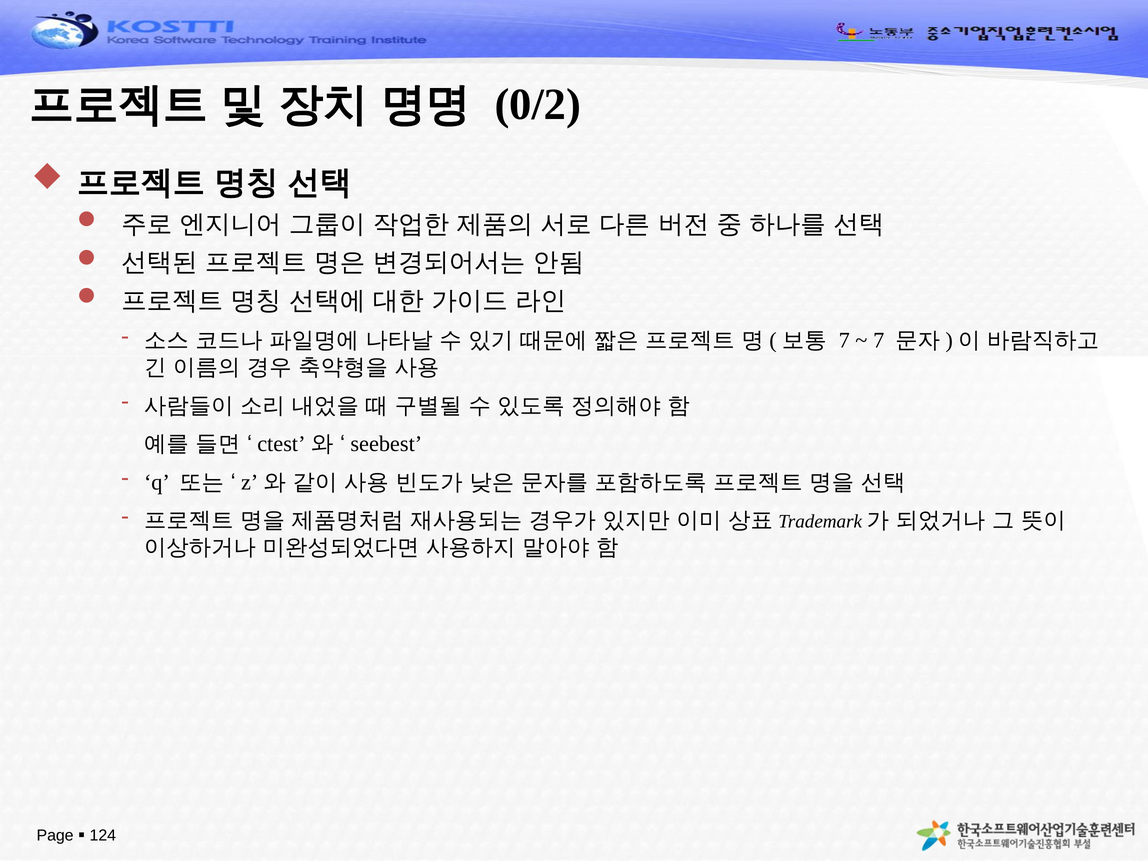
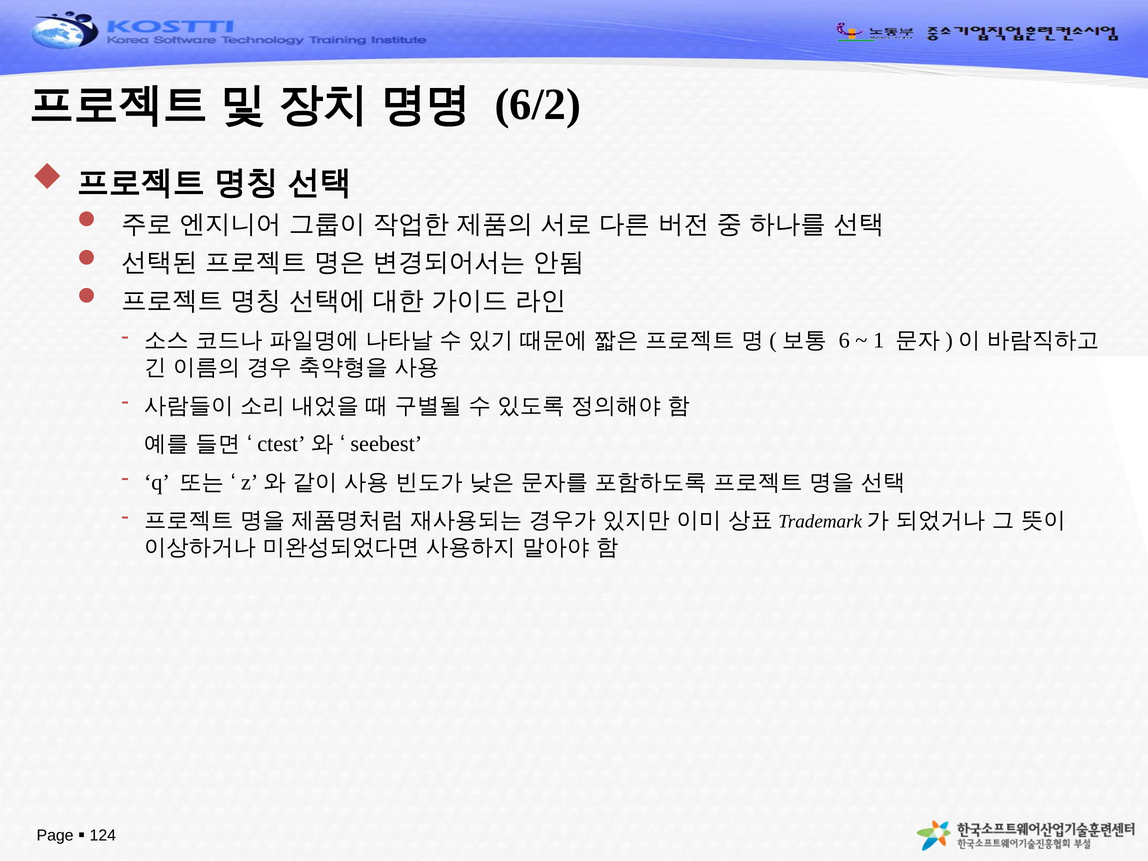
0/2: 0/2 -> 6/2
7 at (844, 341): 7 -> 6
7 at (879, 341): 7 -> 1
